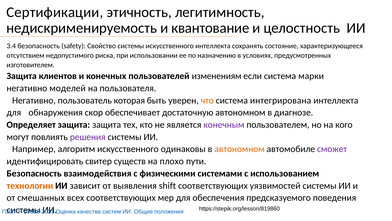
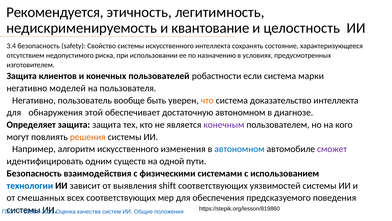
Сертификации: Сертификации -> Рекомендуется
изменениям: изменениям -> робастности
которая: которая -> вообще
интегрирована: интегрирована -> доказательство
скор: скор -> этой
решения colour: purple -> orange
одинаковы: одинаковы -> изменения
автономном at (239, 149) colour: orange -> blue
свитер: свитер -> одним
плохо: плохо -> одной
технологии colour: orange -> blue
